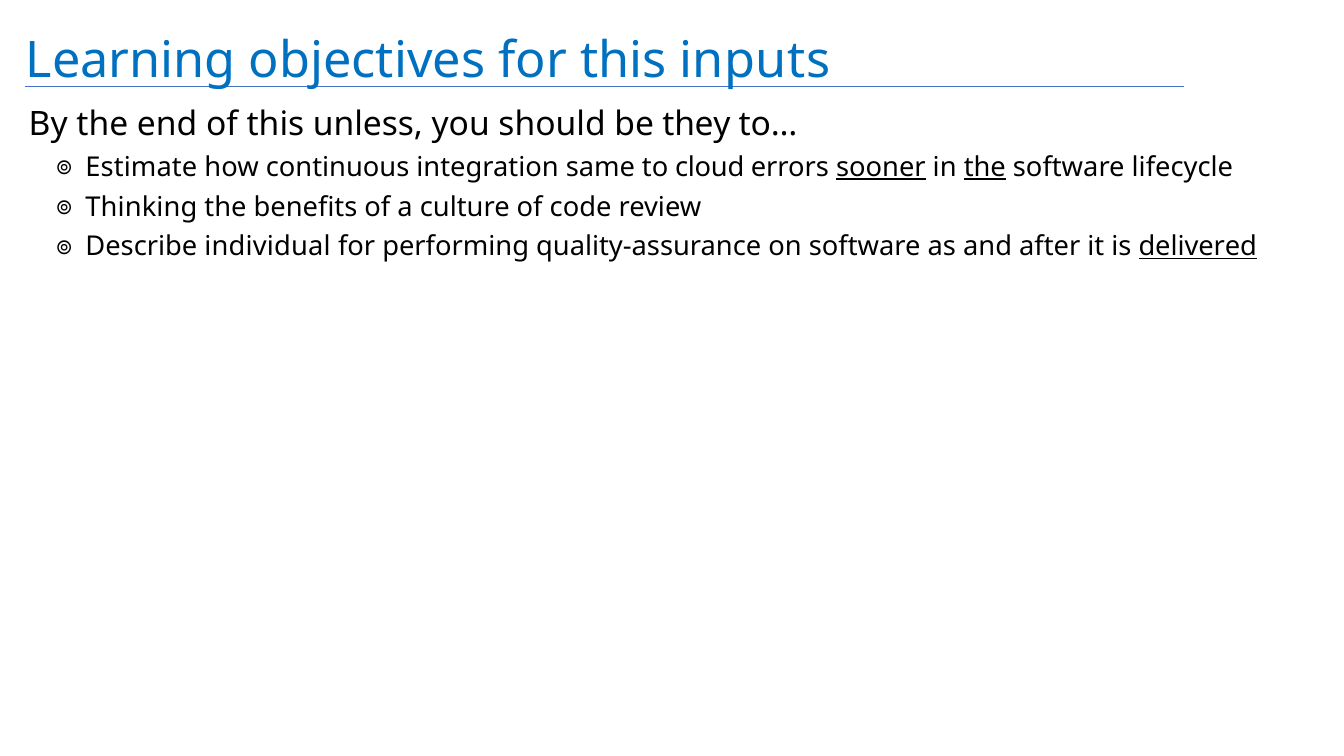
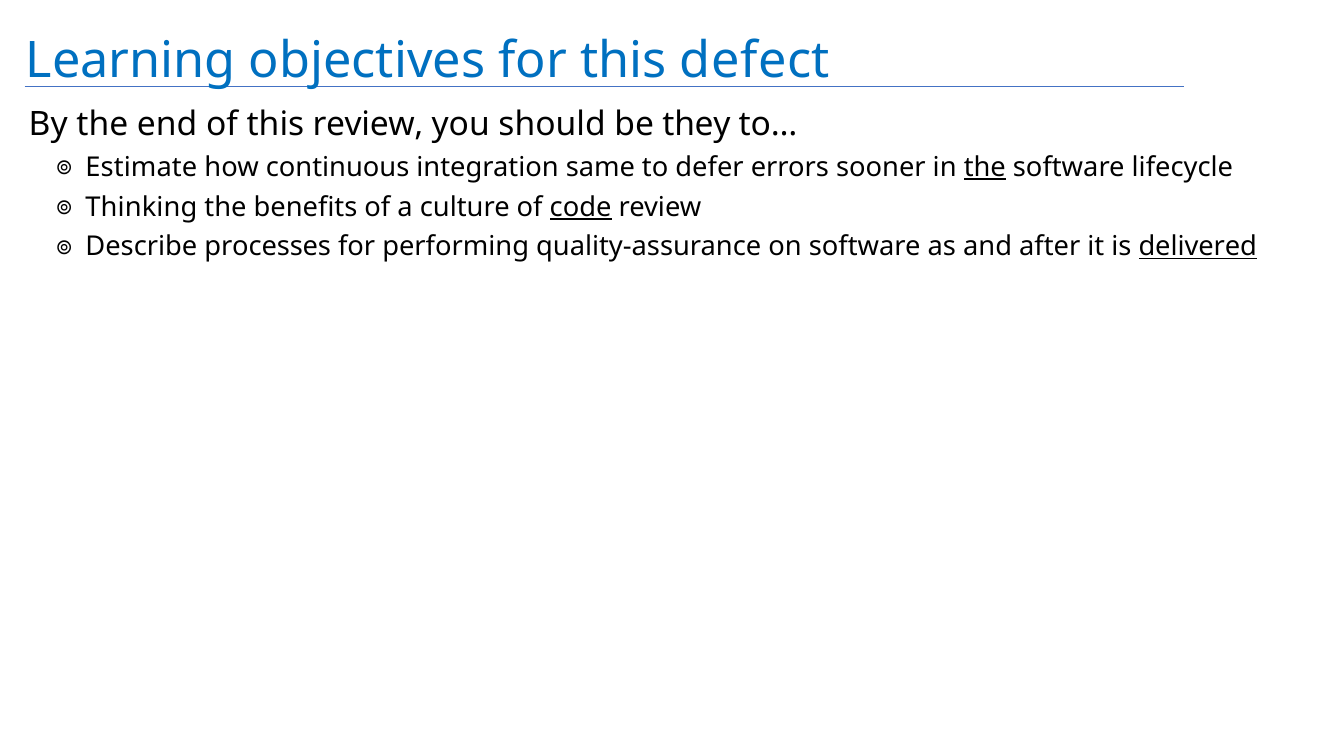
inputs: inputs -> defect
this unless: unless -> review
cloud: cloud -> defer
sooner underline: present -> none
code underline: none -> present
individual: individual -> processes
